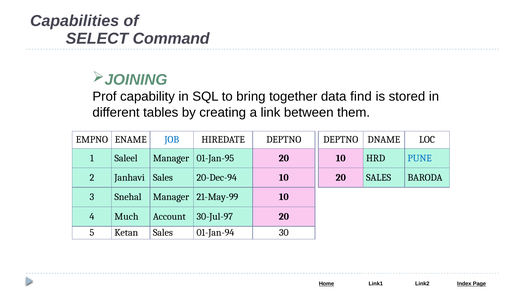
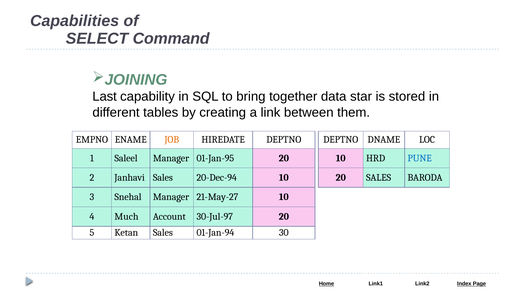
Prof: Prof -> Last
find: find -> star
JOB colour: blue -> orange
21-May-99: 21-May-99 -> 21-May-27
